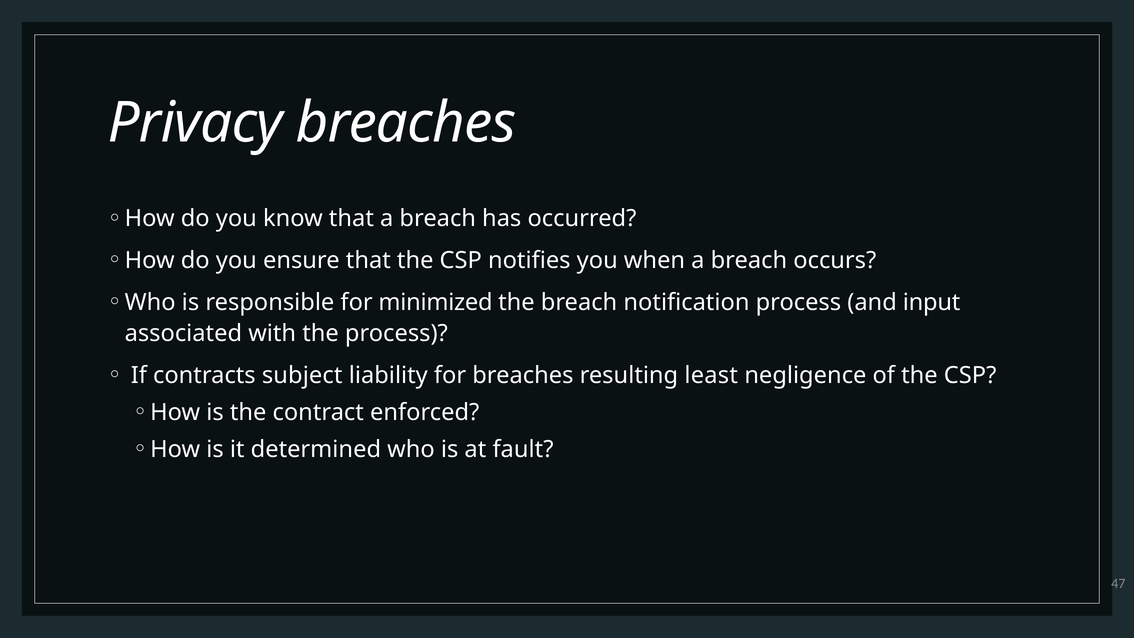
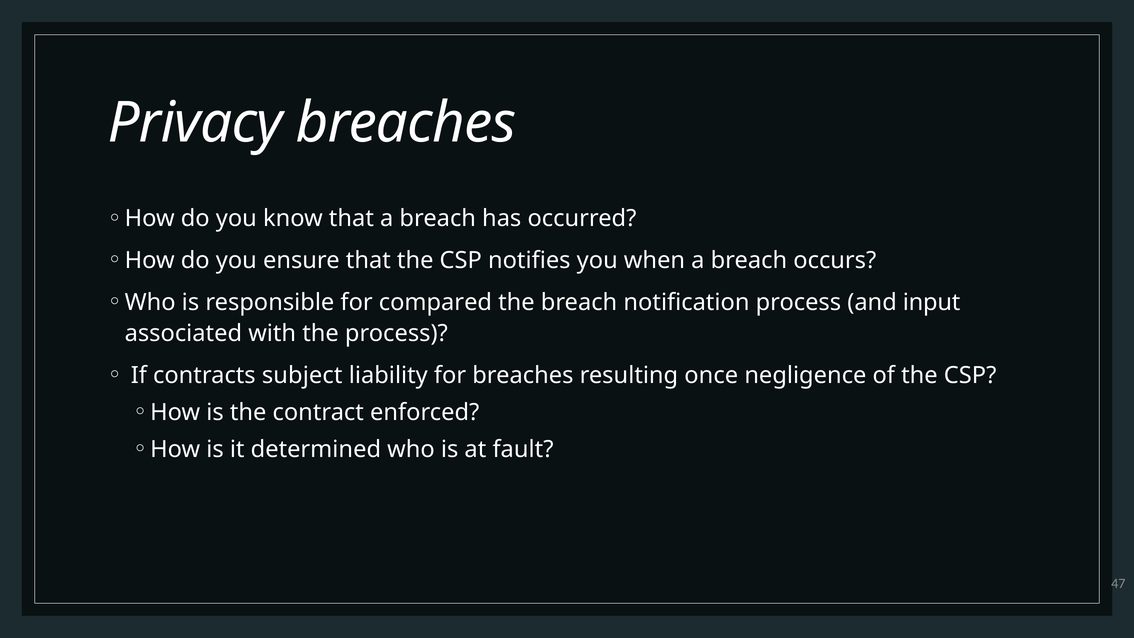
minimized: minimized -> compared
least: least -> once
